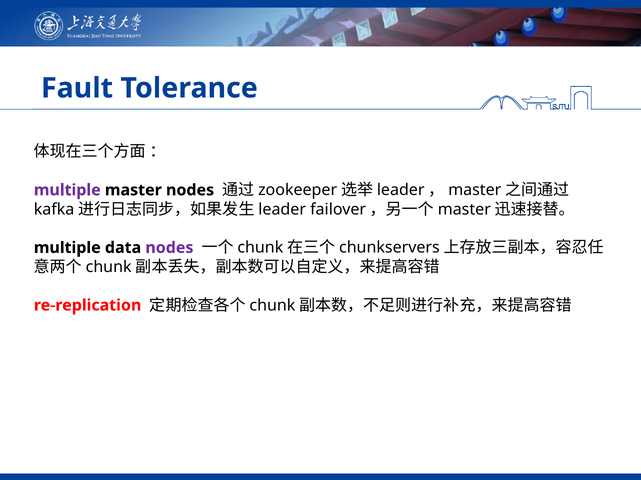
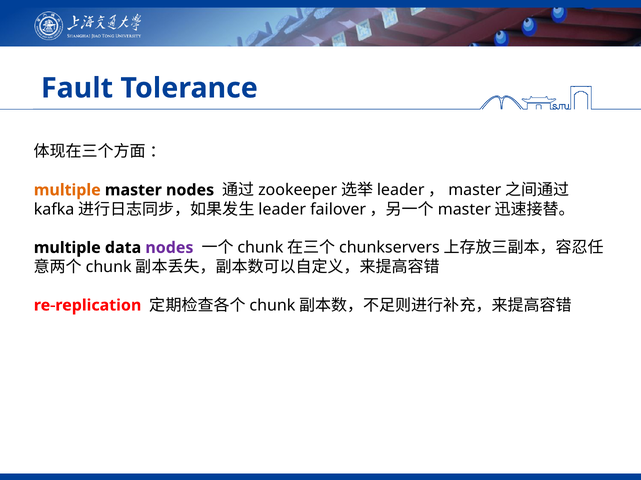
multiple at (67, 190) colour: purple -> orange
